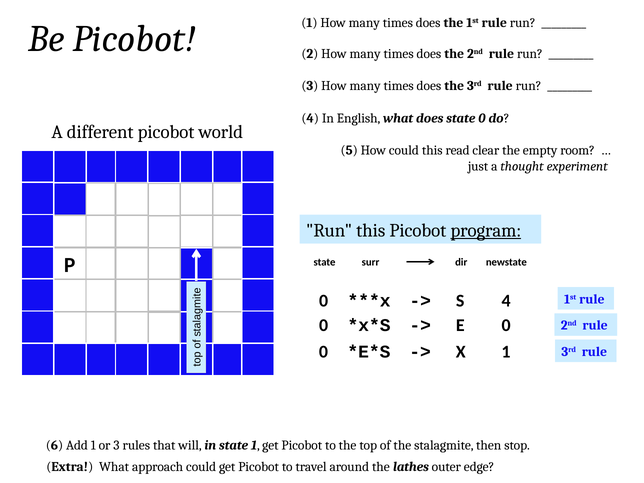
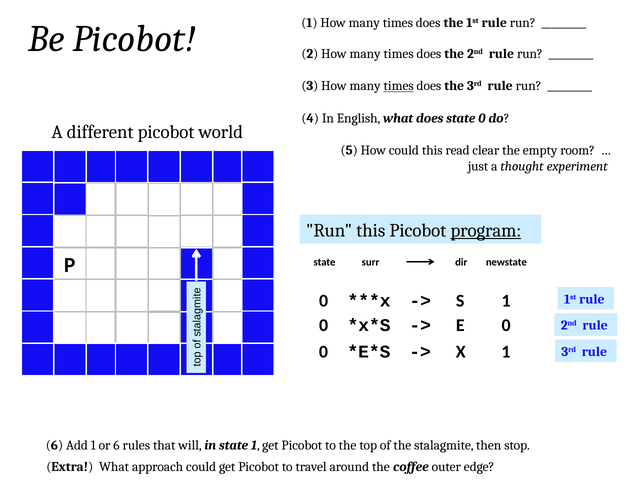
times at (399, 86) underline: none -> present
S 4: 4 -> 1
or 3: 3 -> 6
lathes: lathes -> coffee
